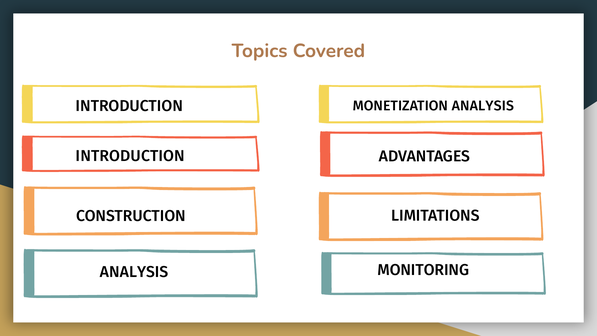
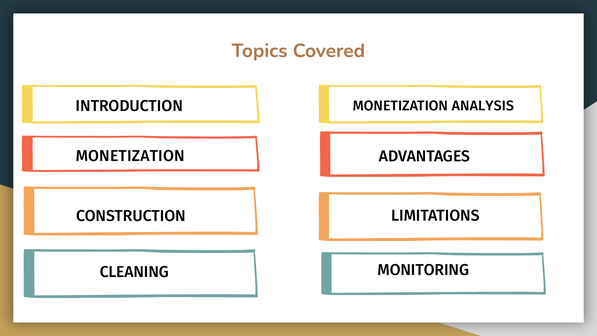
INTRODUCTION at (130, 156): INTRODUCTION -> MONETIZATION
ANALYSIS at (134, 272): ANALYSIS -> CLEANING
